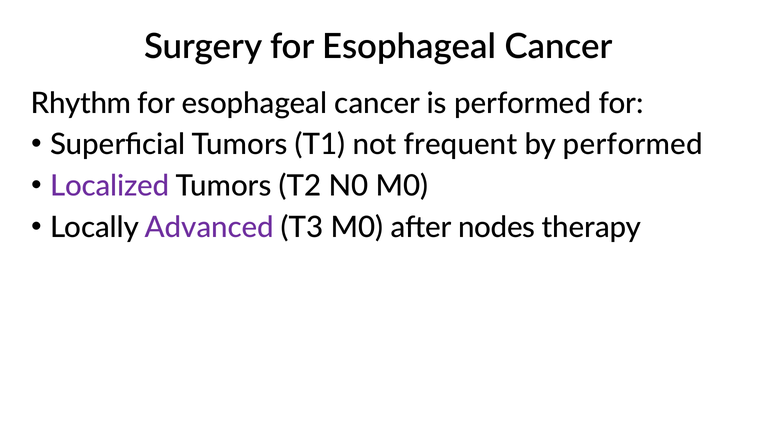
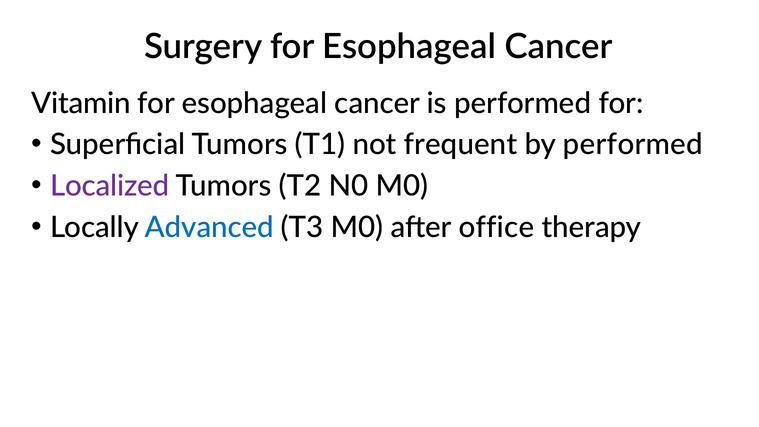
Rhythm: Rhythm -> Vitamin
Advanced colour: purple -> blue
nodes: nodes -> office
